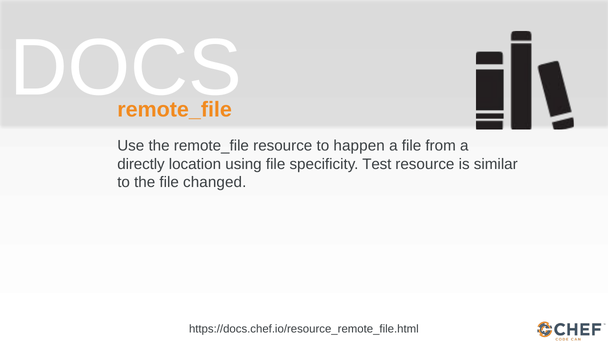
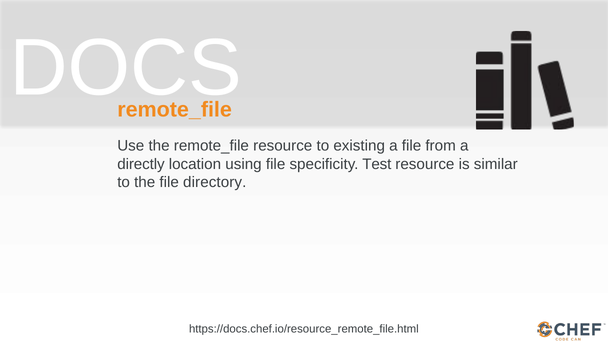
happen: happen -> existing
changed: changed -> directory
